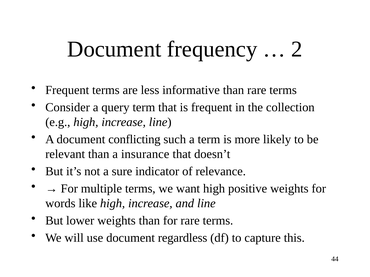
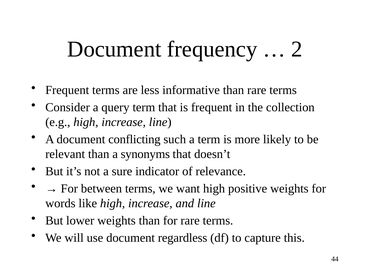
insurance: insurance -> synonyms
multiple: multiple -> between
